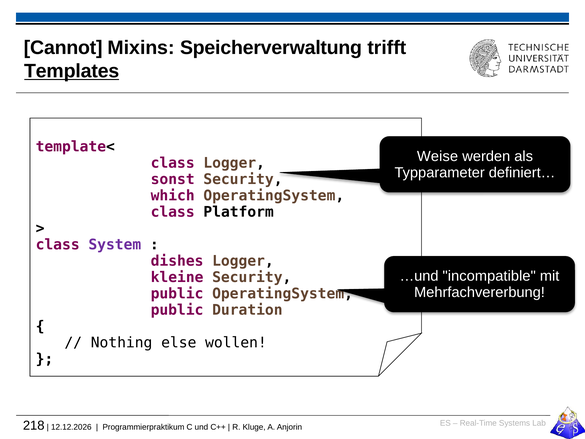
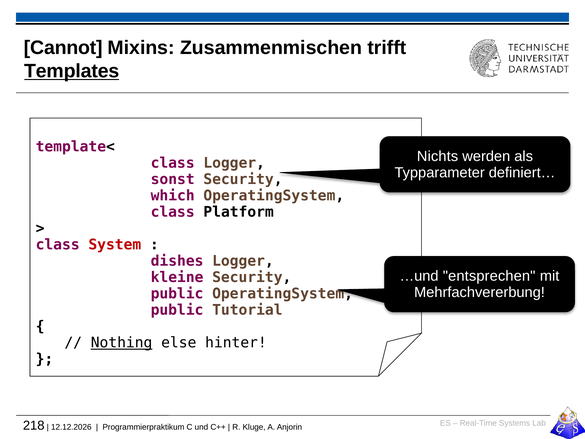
Speicherverwaltung: Speicherverwaltung -> Zusammenmischen
Weise: Weise -> Nichts
System colour: purple -> red
incompatible: incompatible -> entsprechen
Duration: Duration -> Tutorial
Nothing underline: none -> present
wollen: wollen -> hinter
